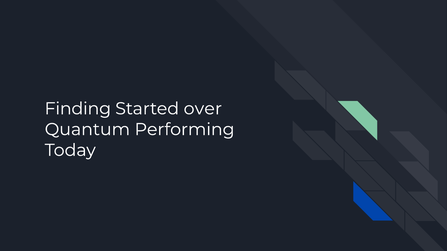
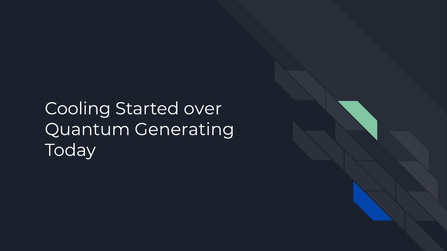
Finding: Finding -> Cooling
Performing: Performing -> Generating
